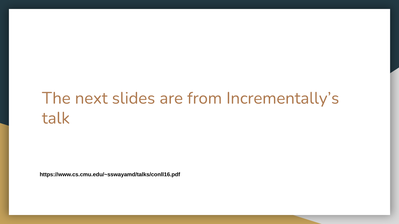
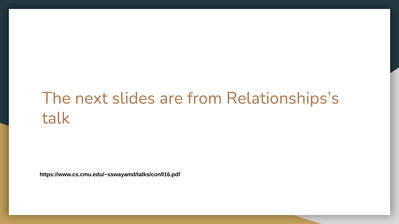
Incrementally’s: Incrementally’s -> Relationships’s
